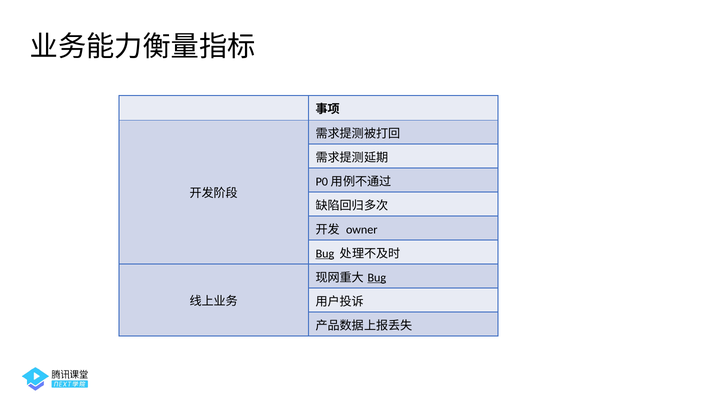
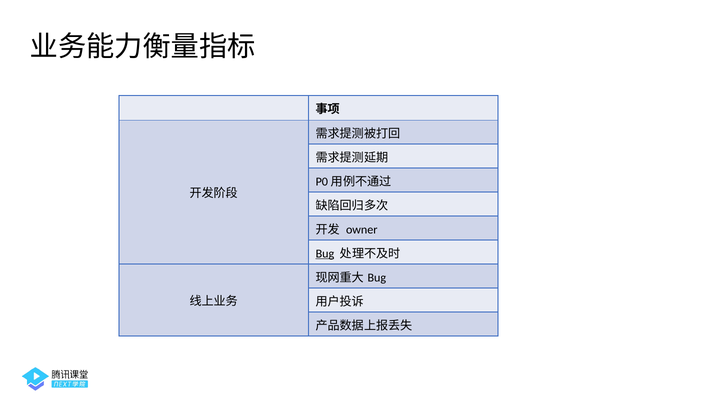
Bug at (377, 278) underline: present -> none
